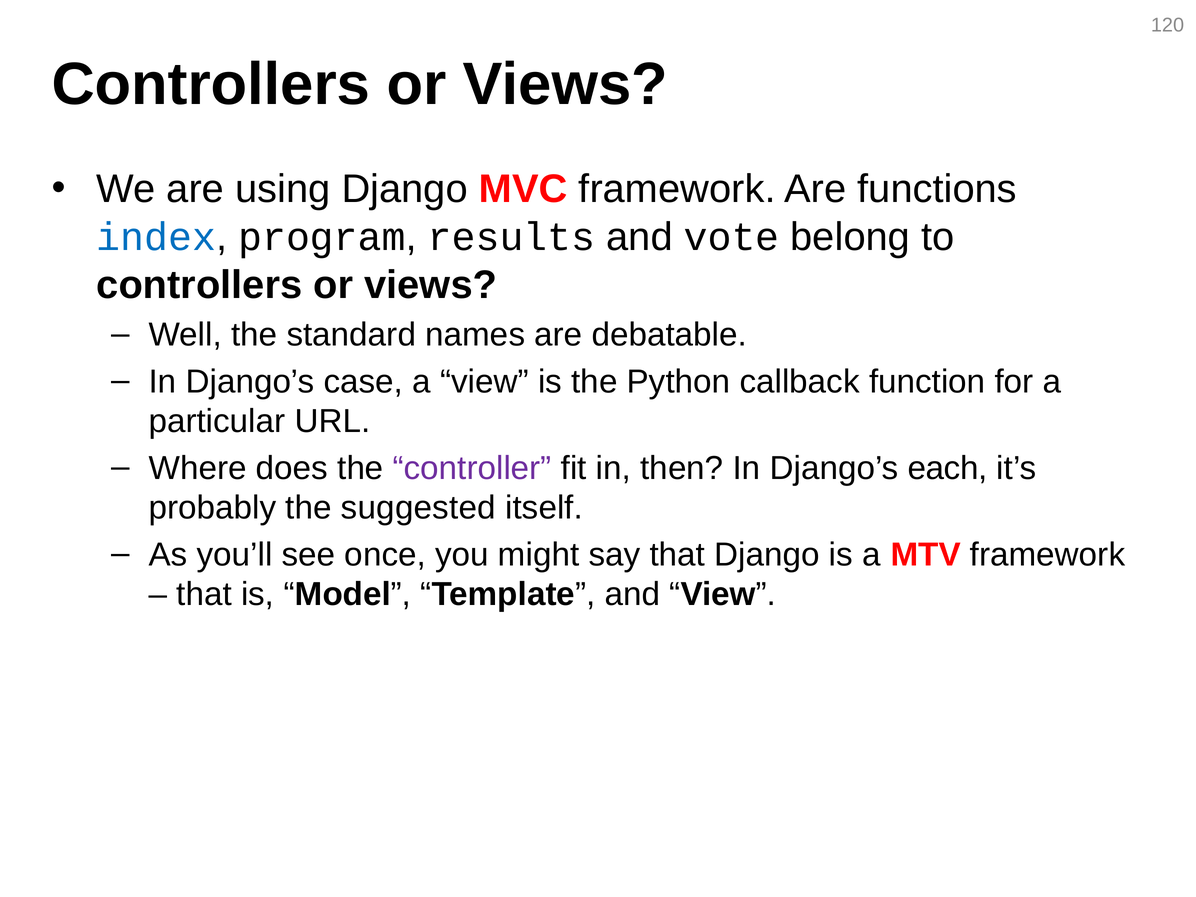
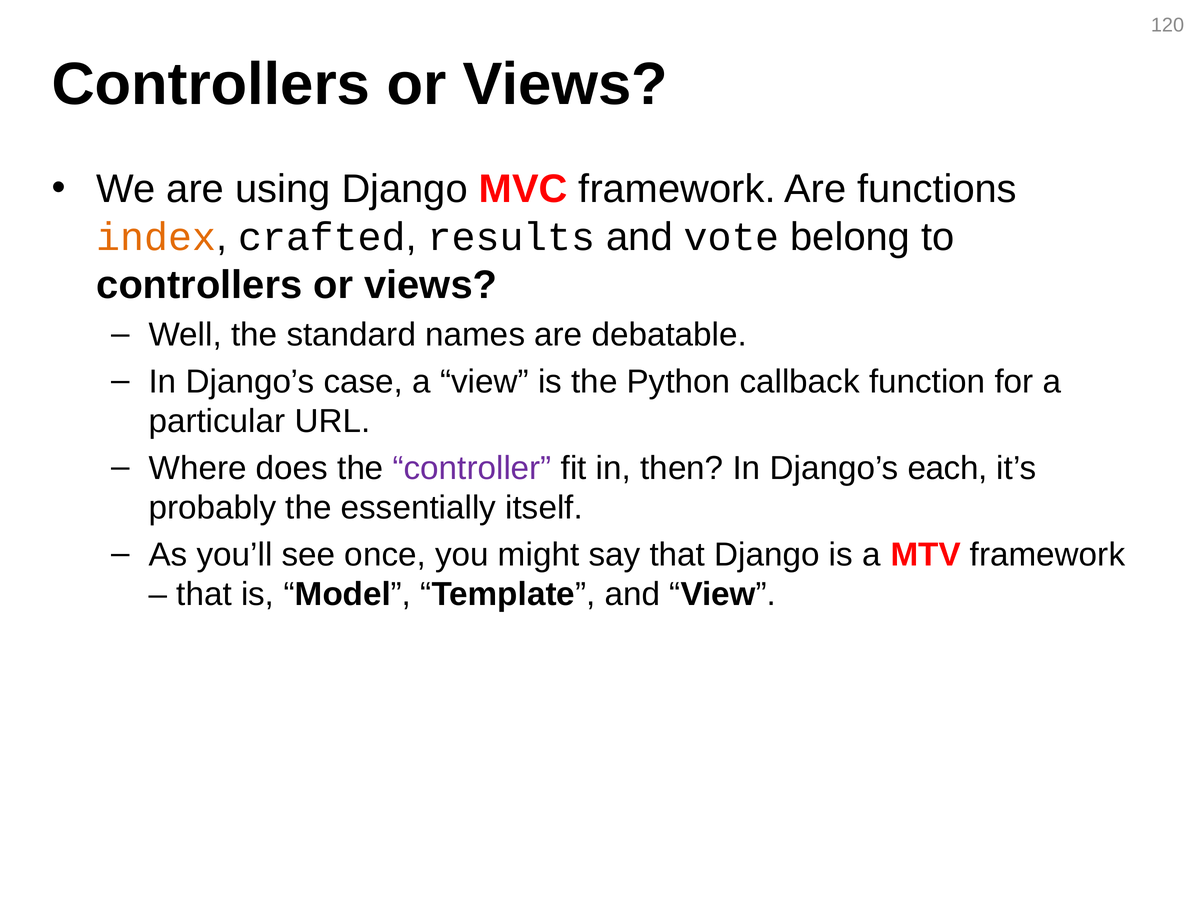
index colour: blue -> orange
program: program -> crafted
suggested: suggested -> essentially
